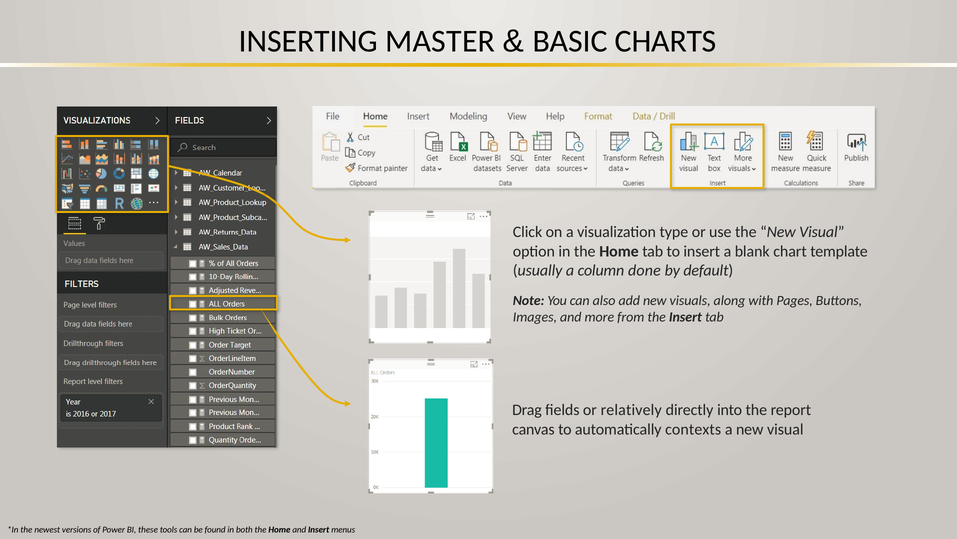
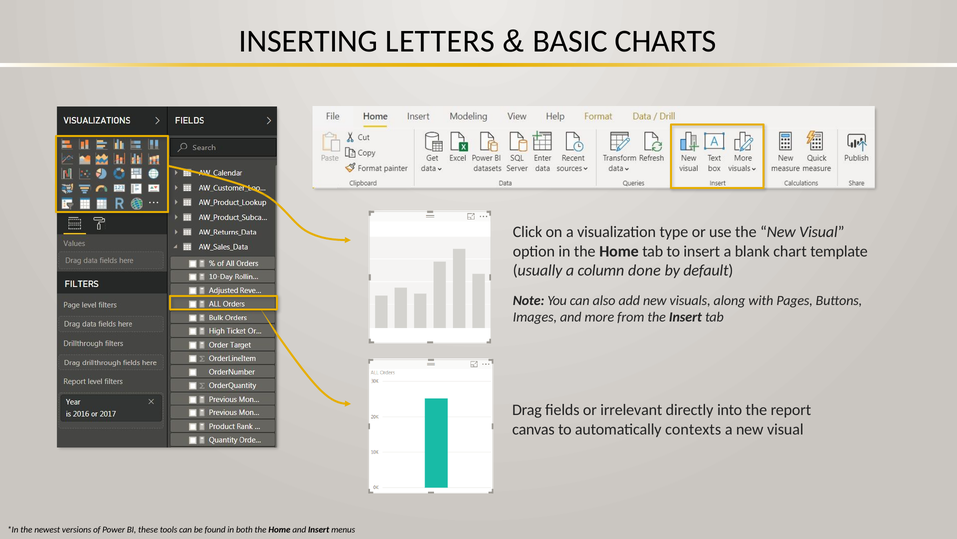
MASTER: MASTER -> LETTERS
relatively: relatively -> irrelevant
